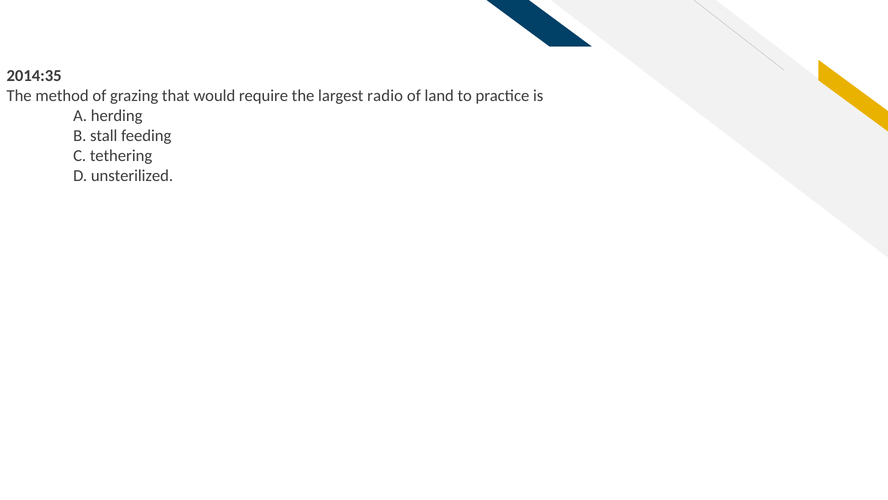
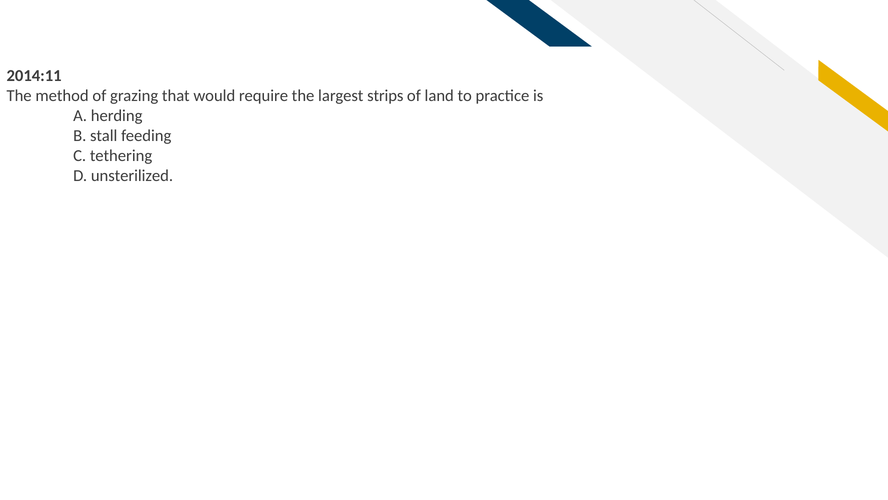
2014:35: 2014:35 -> 2014:11
radio: radio -> strips
